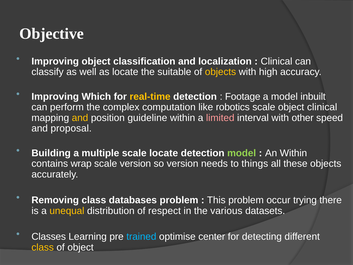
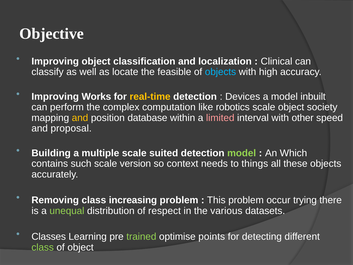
suitable: suitable -> feasible
objects at (220, 72) colour: yellow -> light blue
Which: Which -> Works
Footage: Footage -> Devices
object clinical: clinical -> society
guideline: guideline -> database
scale locate: locate -> suited
An Within: Within -> Which
wrap: wrap -> such
so version: version -> context
databases: databases -> increasing
unequal colour: yellow -> light green
trained colour: light blue -> light green
center: center -> points
class at (43, 247) colour: yellow -> light green
